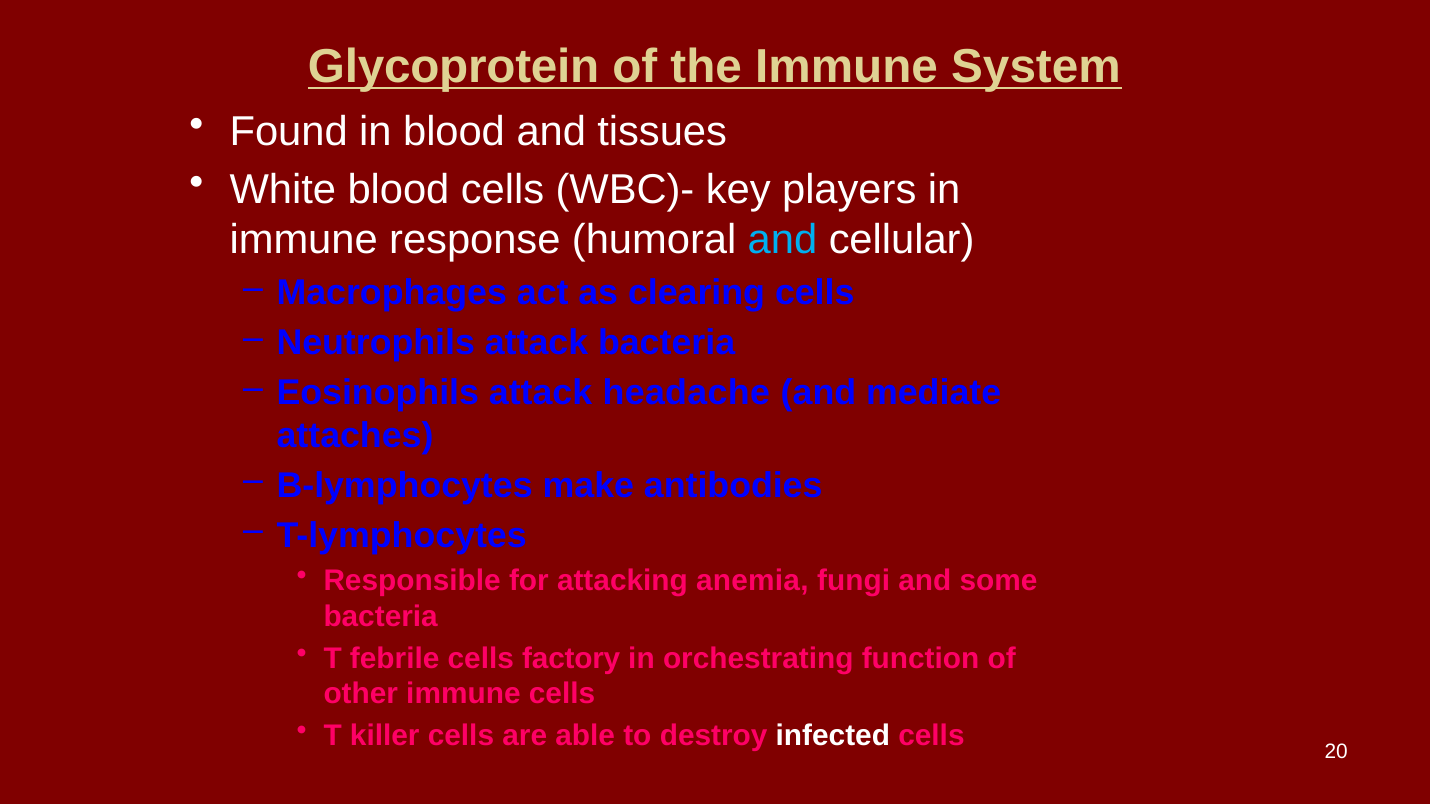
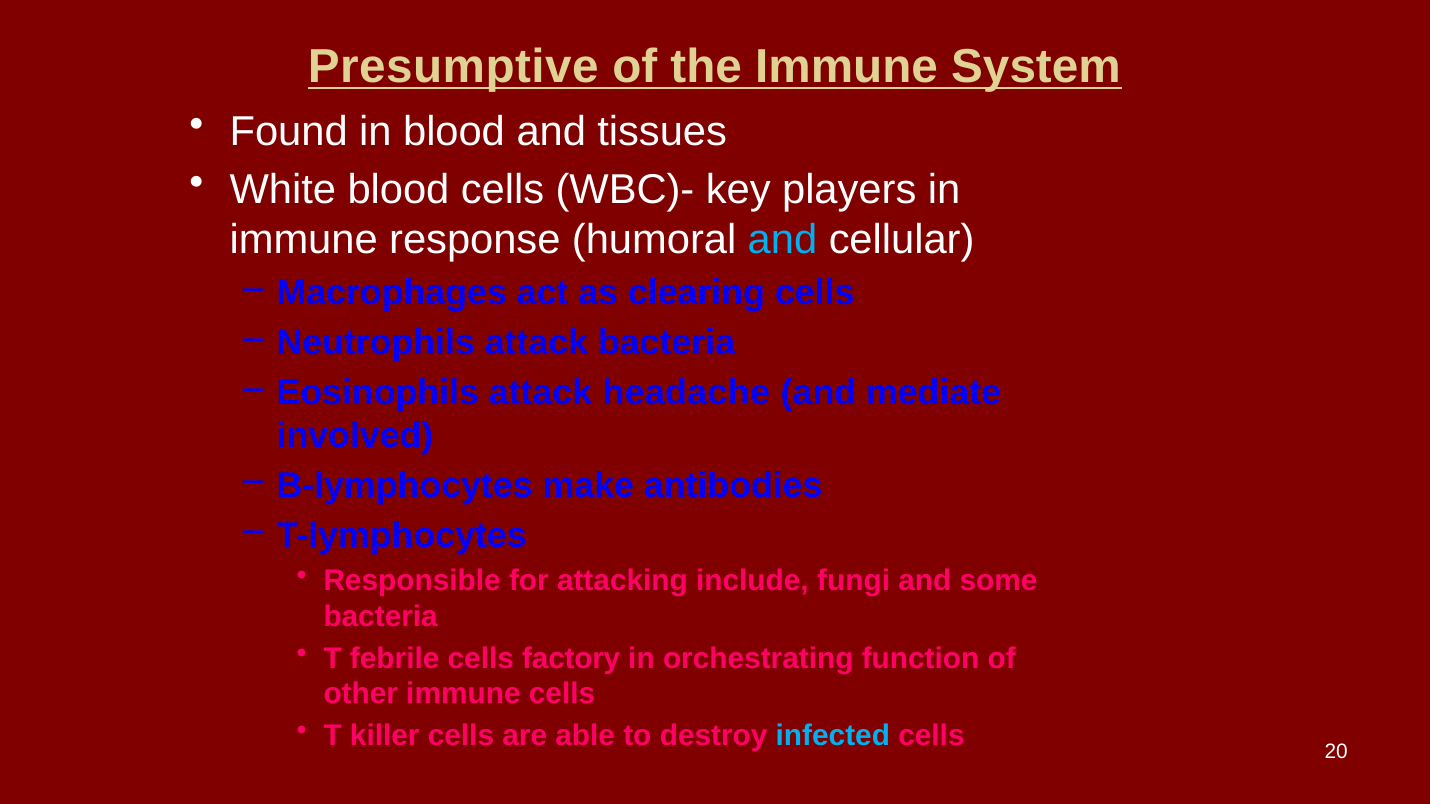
Glycoprotein: Glycoprotein -> Presumptive
attaches: attaches -> involved
anemia: anemia -> include
infected colour: white -> light blue
